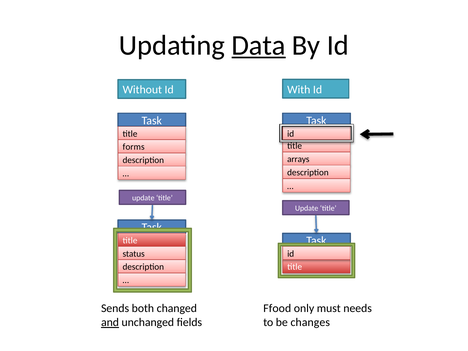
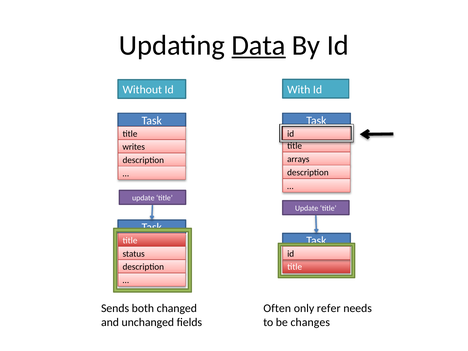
forms: forms -> writes
Ffood: Ffood -> Often
must: must -> refer
and underline: present -> none
